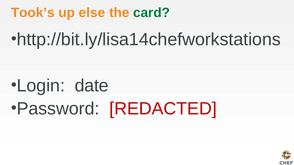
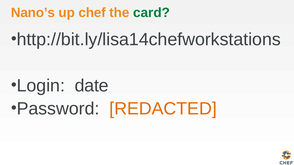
Took’s: Took’s -> Nano’s
else: else -> chef
REDACTED colour: red -> orange
